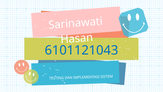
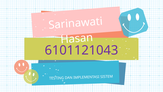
6101121043 colour: blue -> purple
